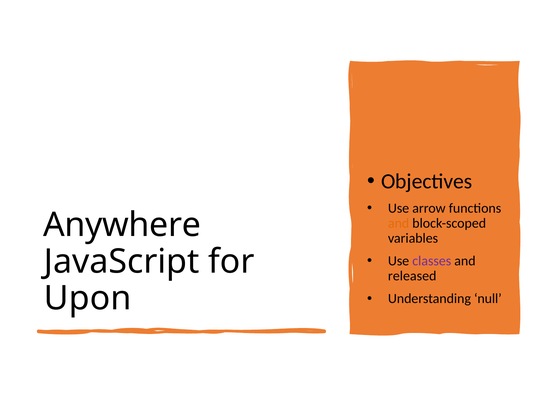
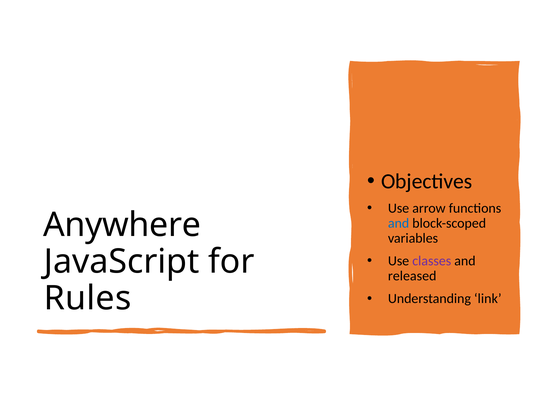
and at (399, 223) colour: orange -> blue
Upon: Upon -> Rules
null: null -> link
